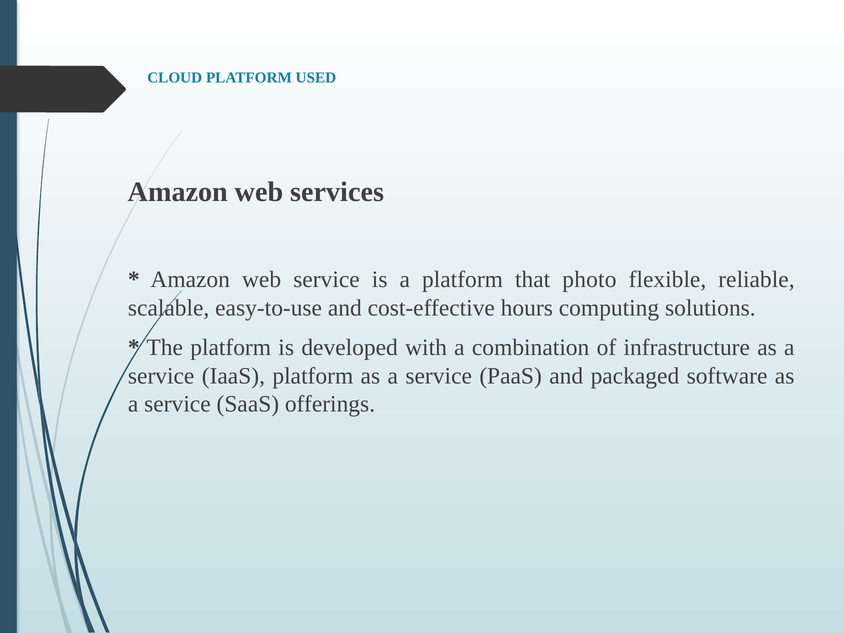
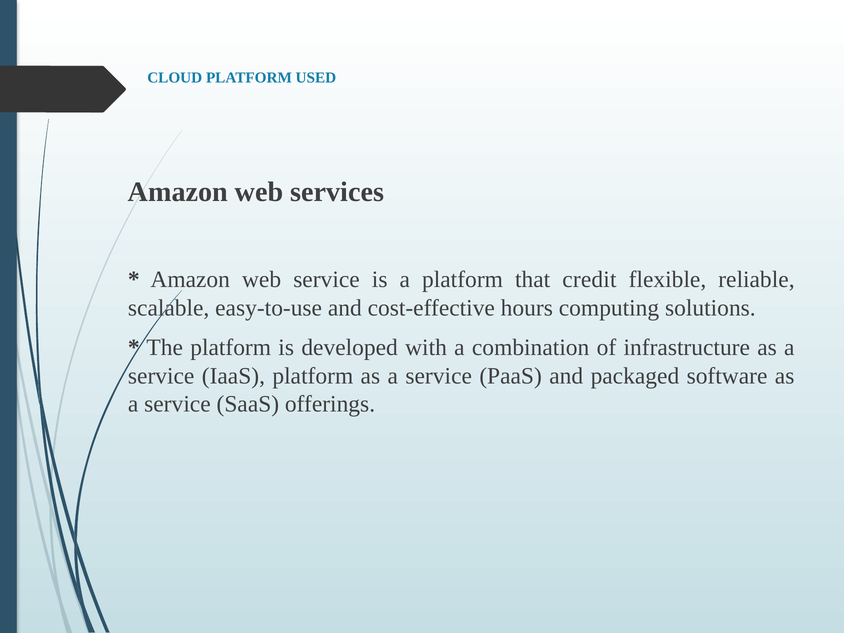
photo: photo -> credit
